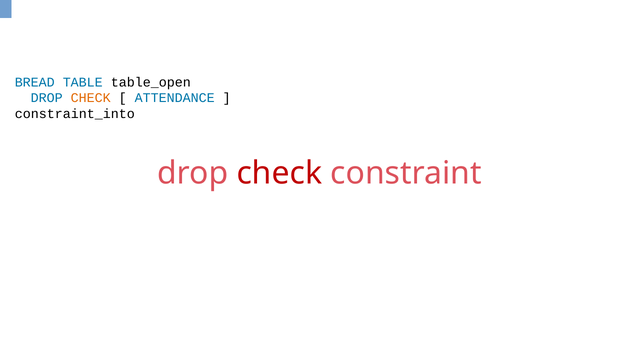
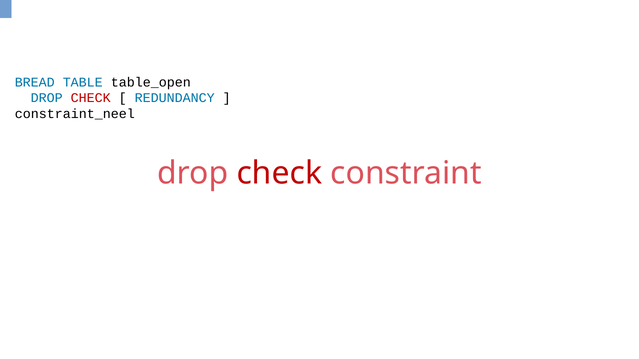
CHECK at (91, 98) colour: orange -> red
ATTENDANCE: ATTENDANCE -> REDUNDANCY
constraint_into: constraint_into -> constraint_neel
